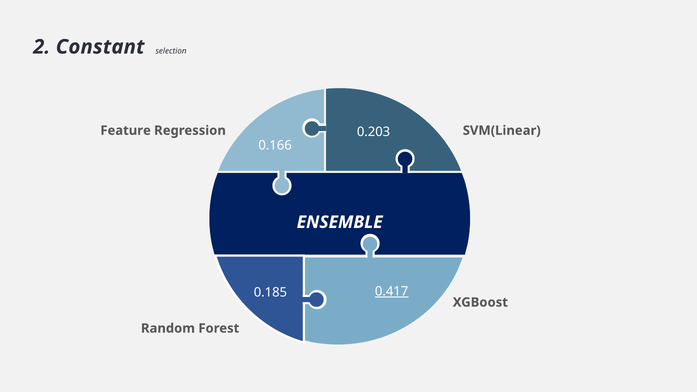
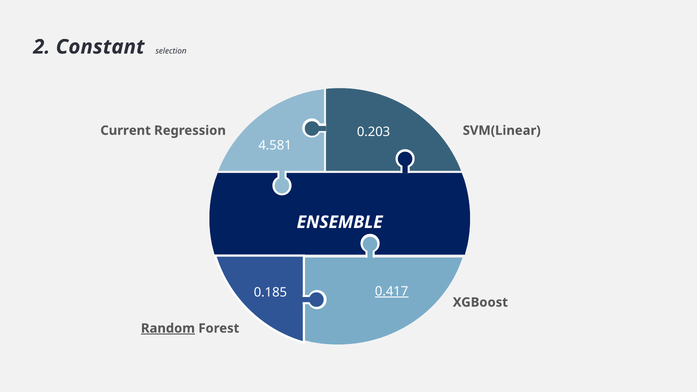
Feature: Feature -> Current
0.166: 0.166 -> 4.581
Random underline: none -> present
